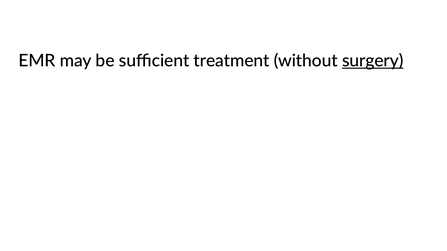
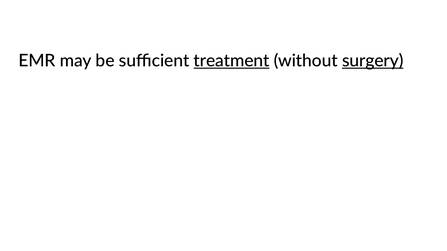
treatment underline: none -> present
